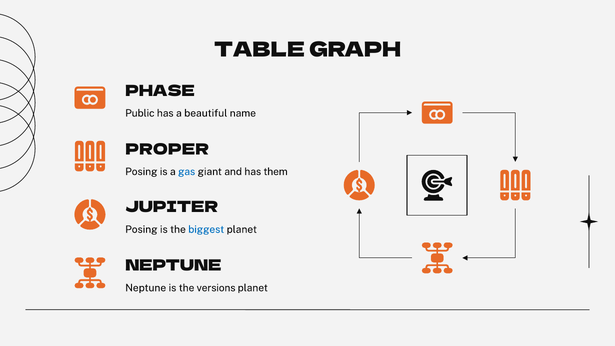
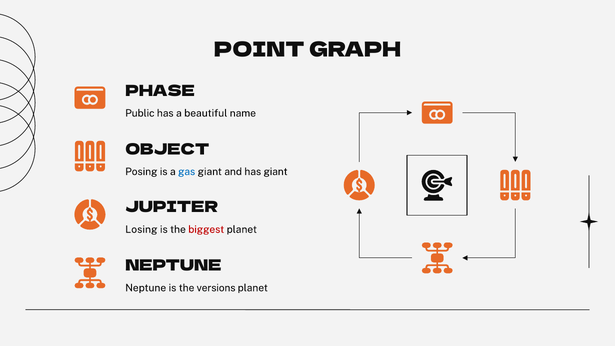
TABLE: TABLE -> POINT
PROPER: PROPER -> OBJECT
has them: them -> giant
Posing at (141, 229): Posing -> Losing
biggest colour: blue -> red
